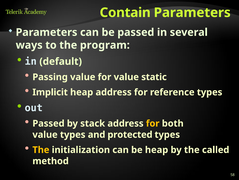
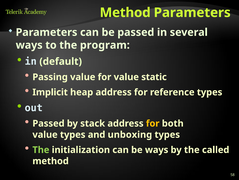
Contain at (125, 13): Contain -> Method
protected: protected -> unboxing
The at (41, 149) colour: yellow -> light green
be heap: heap -> ways
